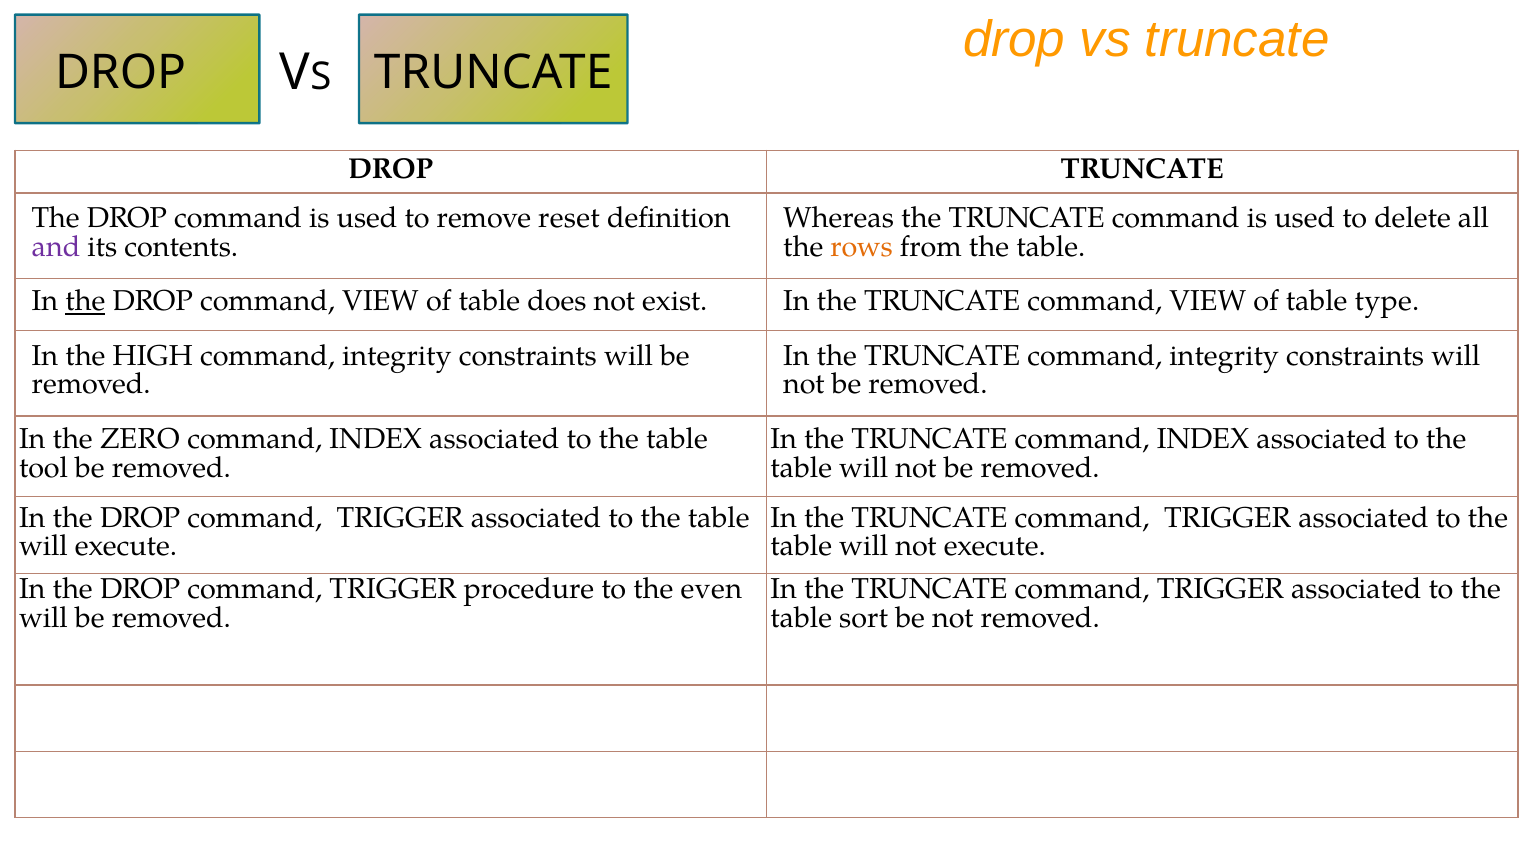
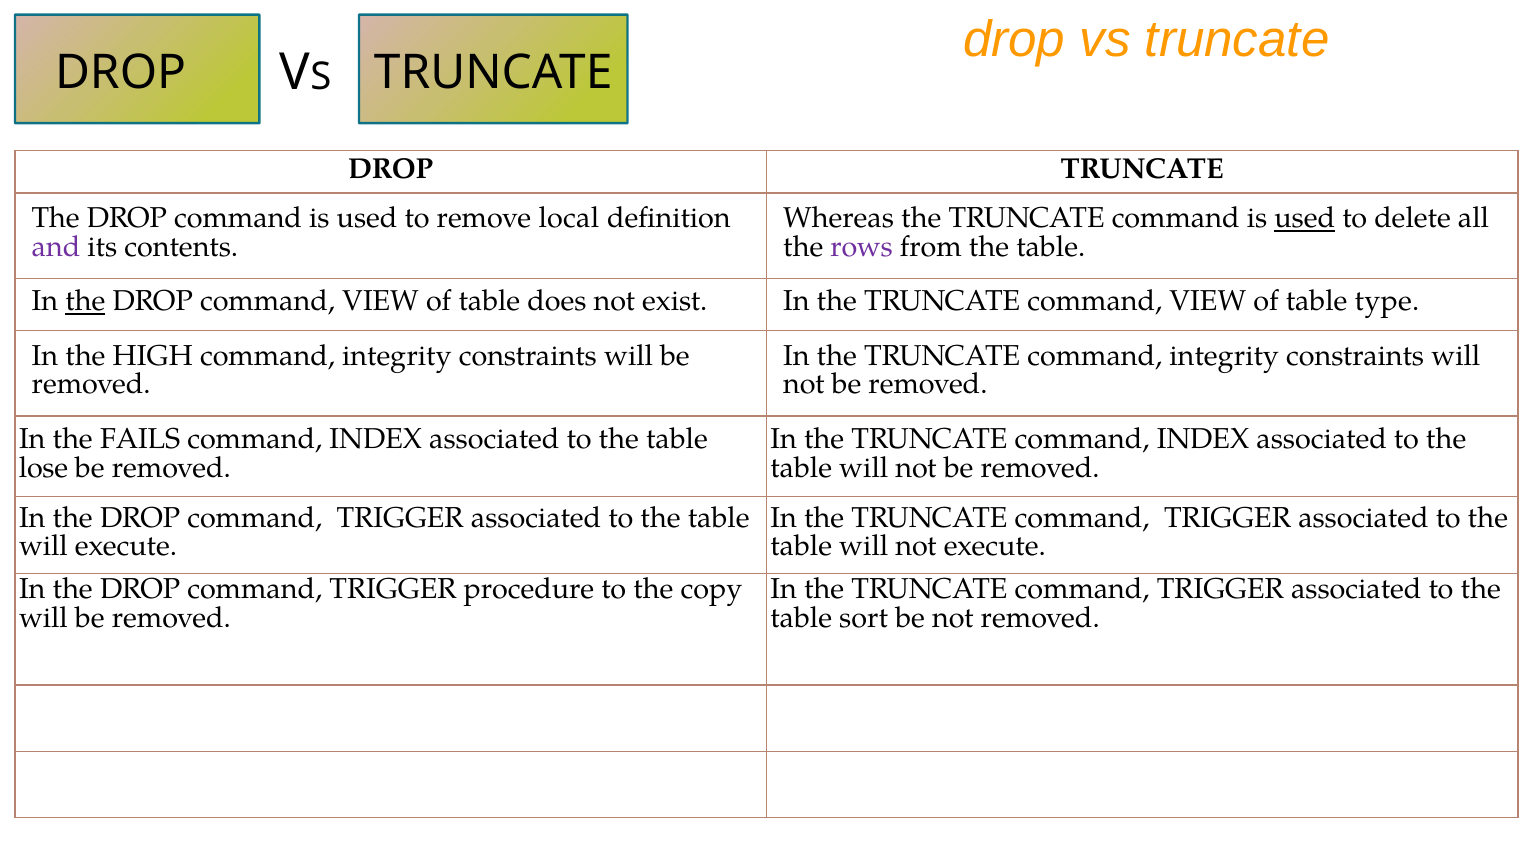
reset: reset -> local
used at (1305, 218) underline: none -> present
rows colour: orange -> purple
ZERO: ZERO -> FAILS
tool: tool -> lose
even: even -> copy
